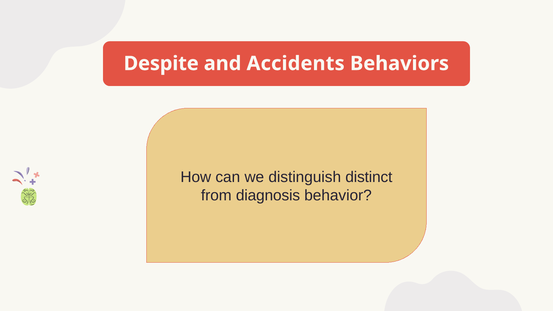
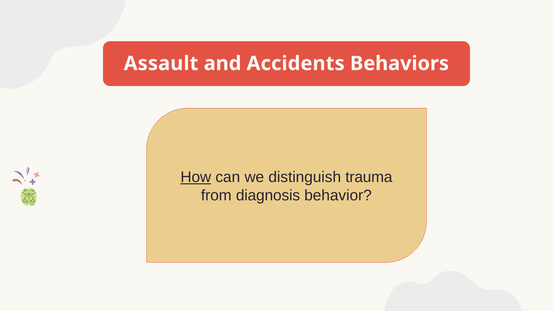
Despite: Despite -> Assault
How underline: none -> present
distinct: distinct -> trauma
